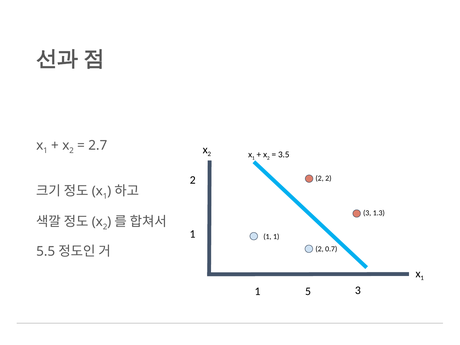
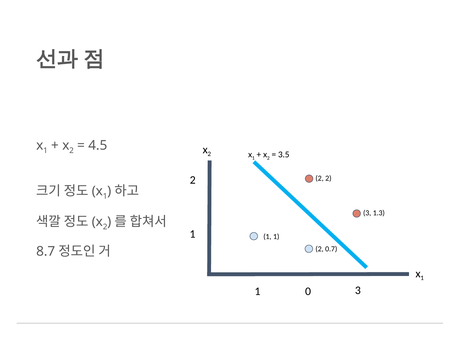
2.7: 2.7 -> 4.5
5.5: 5.5 -> 8.7
5: 5 -> 0
